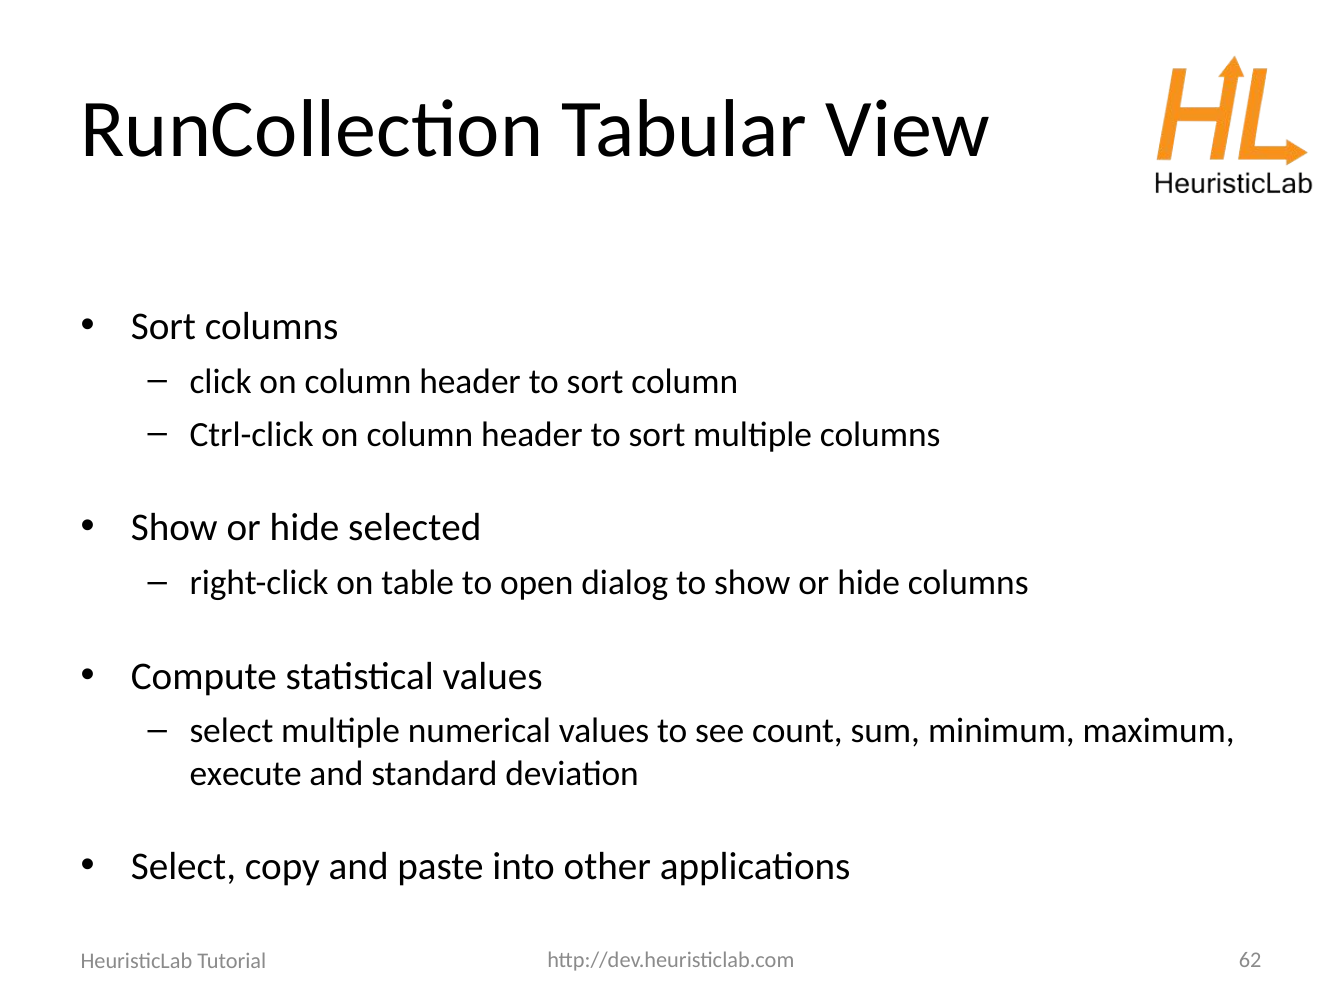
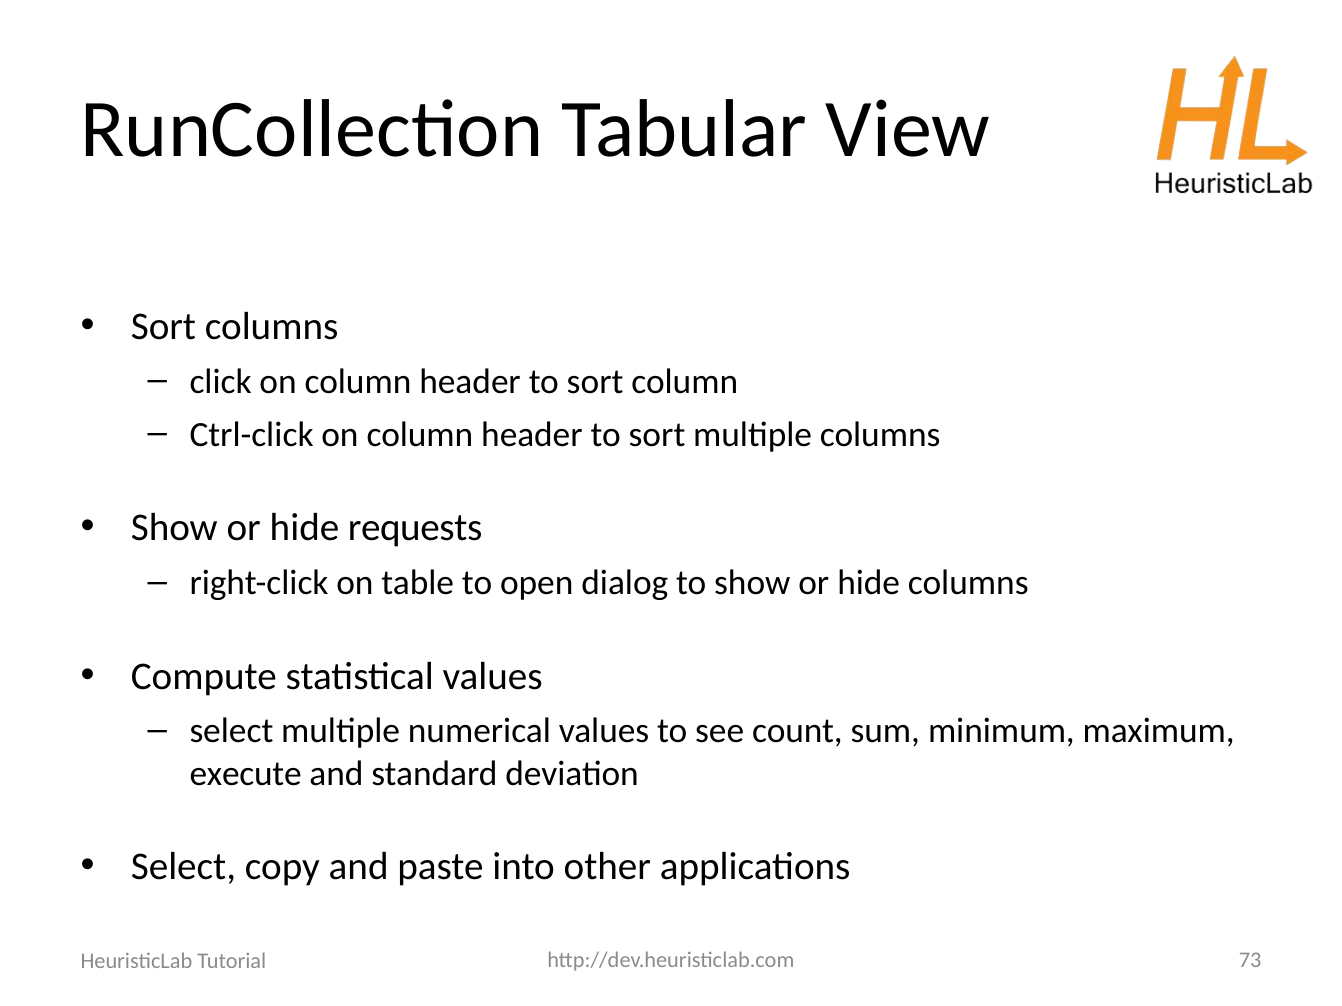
selected: selected -> requests
62: 62 -> 73
